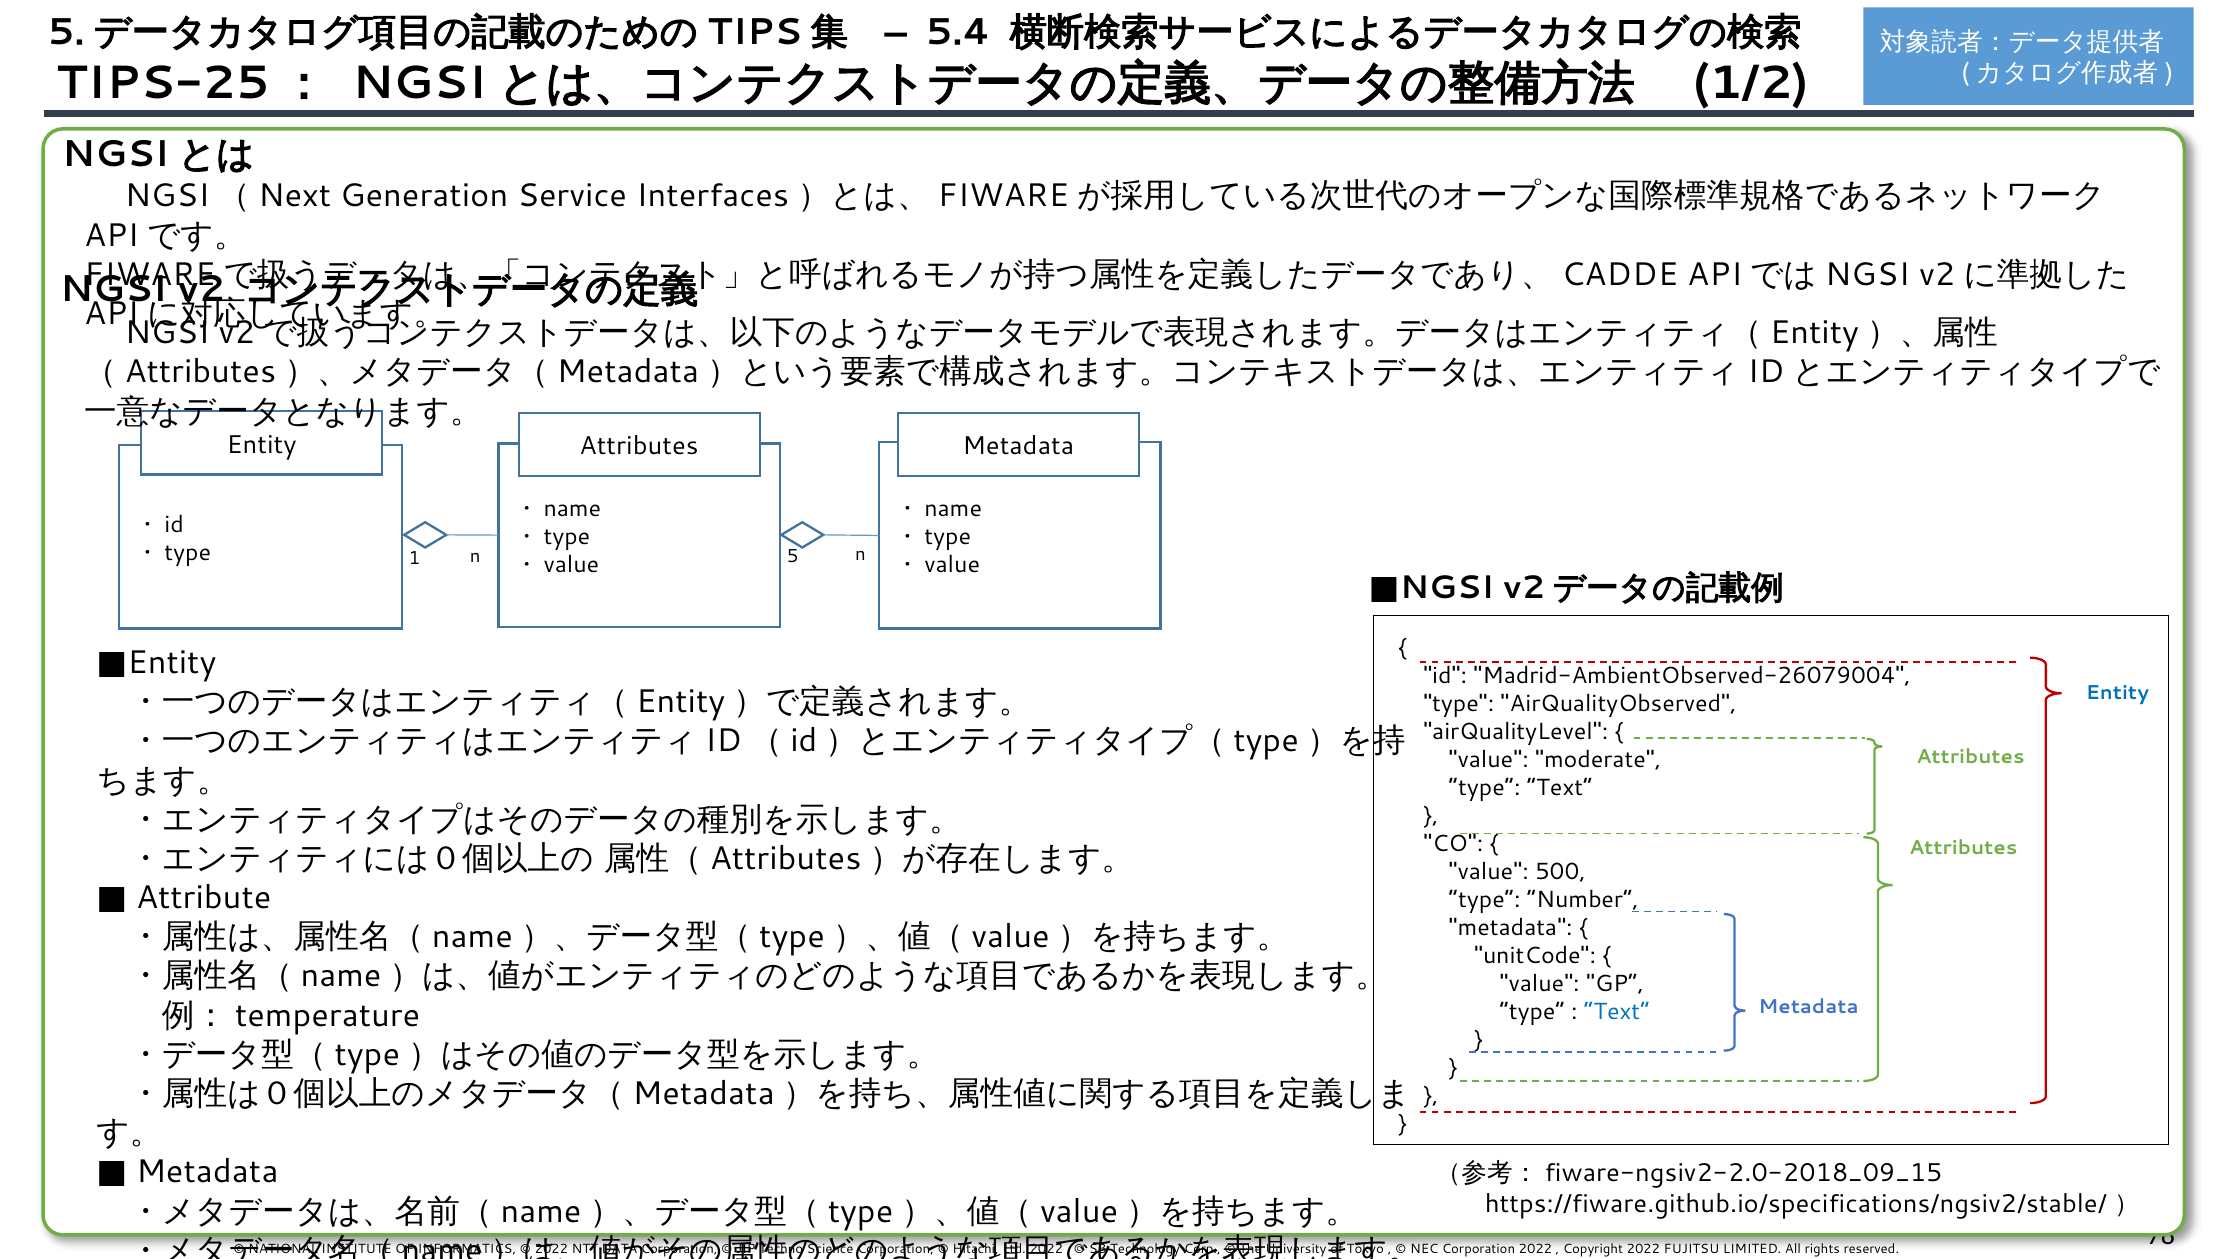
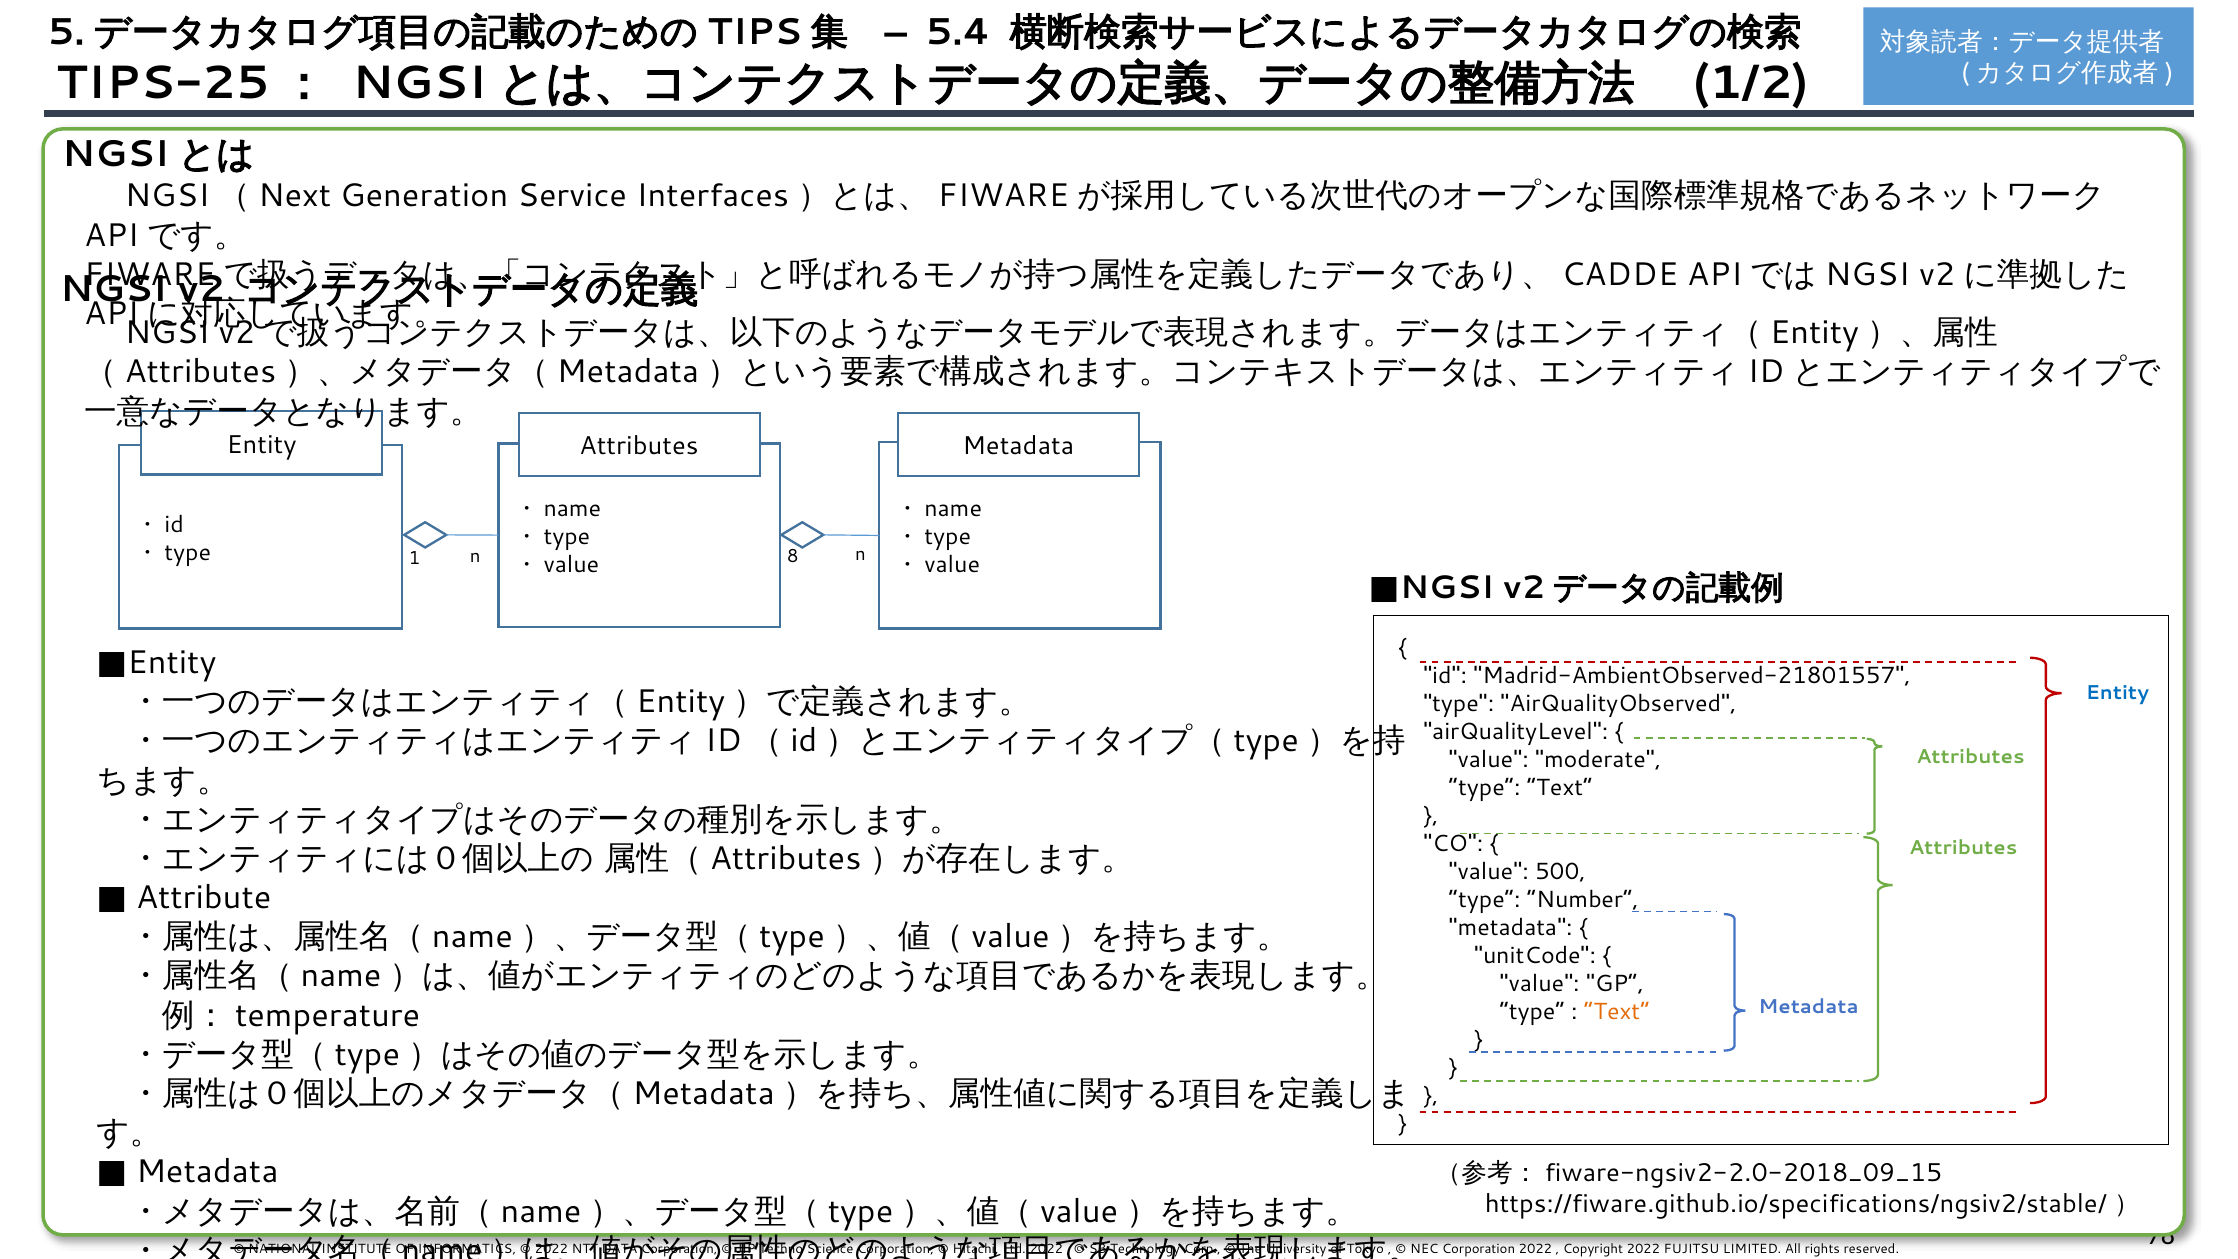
5: 5 -> 8
Madrid-AmbientObserved-26079004: Madrid-AmbientObserved-26079004 -> Madrid-AmbientObserved-21801557
Text at (1617, 1012) colour: blue -> orange
